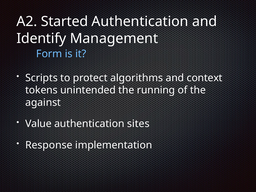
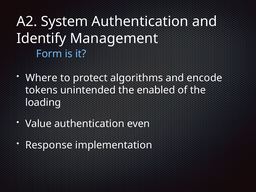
Started: Started -> System
Scripts: Scripts -> Where
context: context -> encode
running: running -> enabled
against: against -> loading
sites: sites -> even
